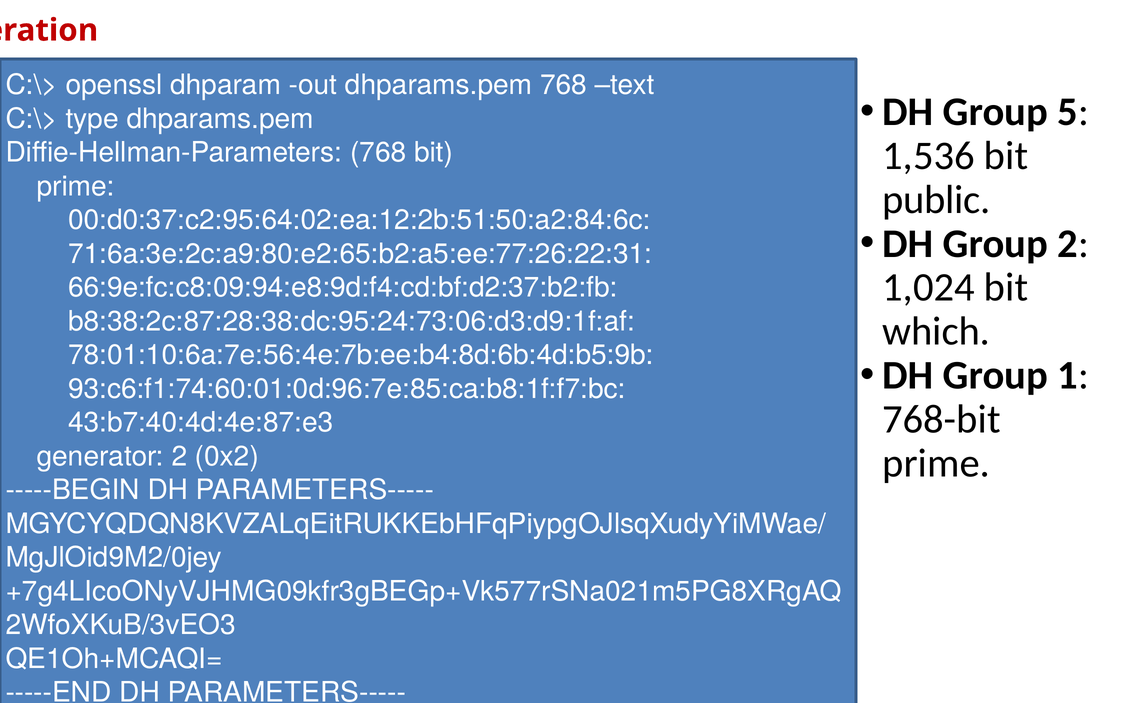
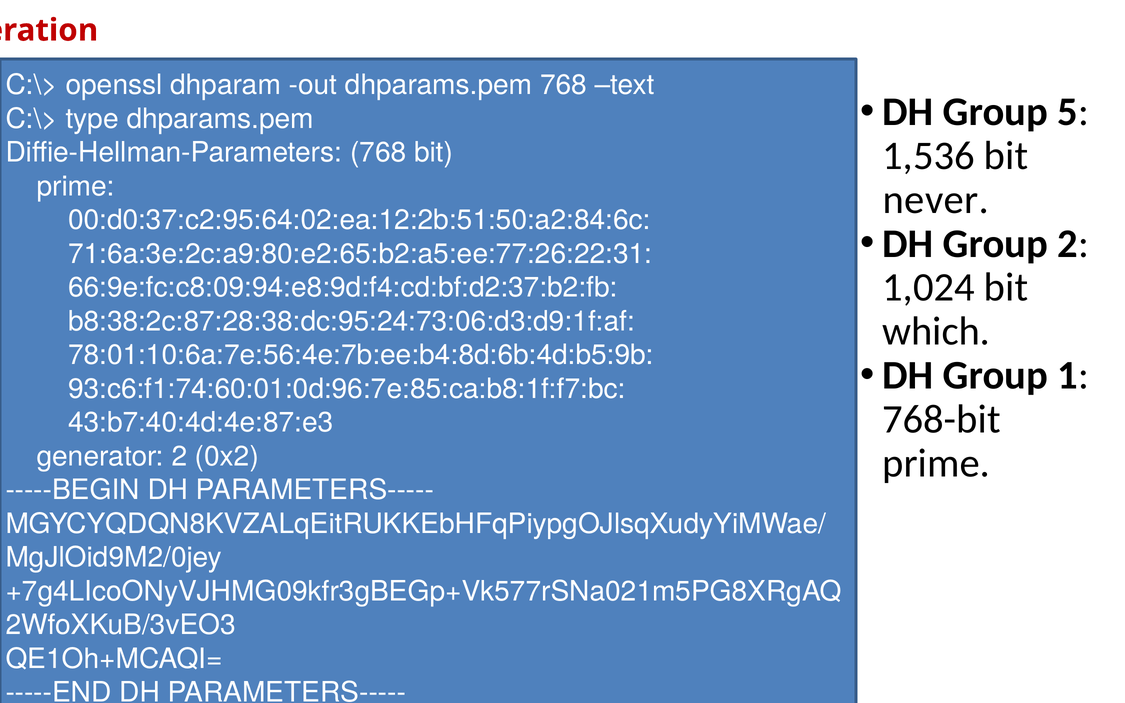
public: public -> never
